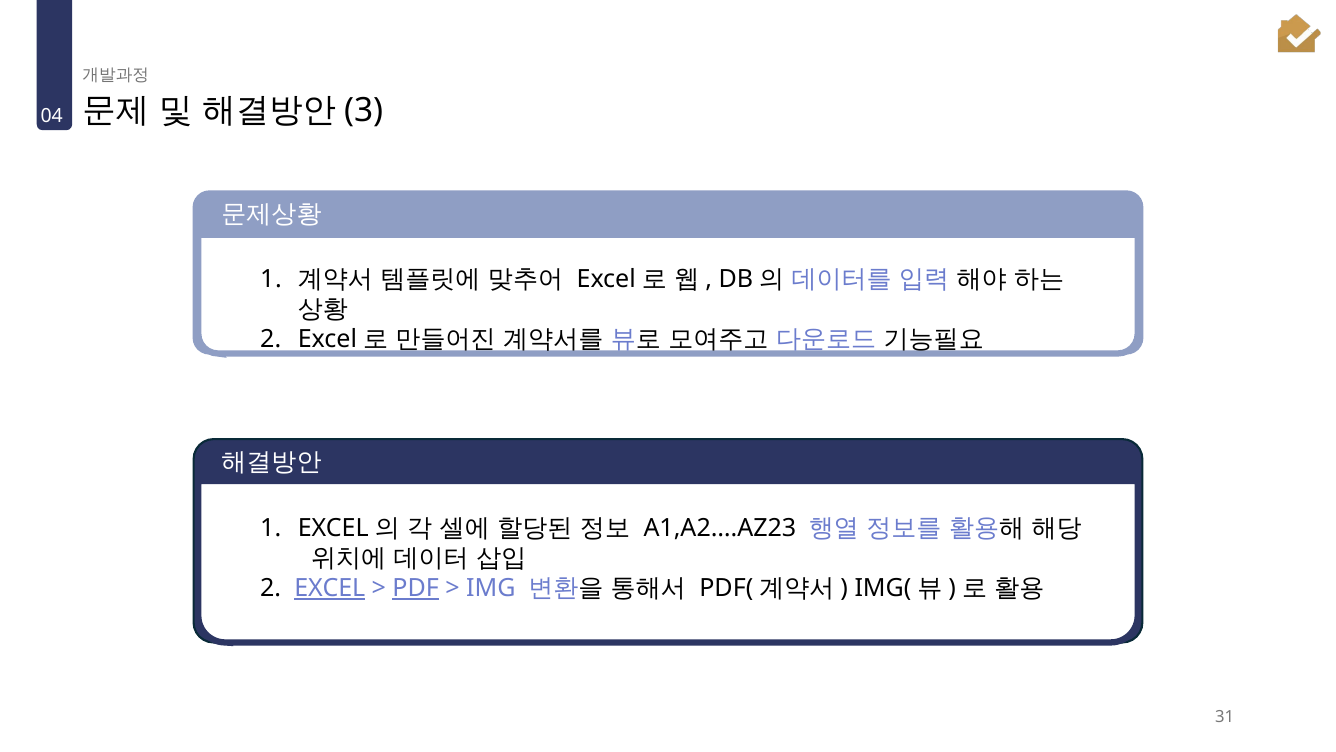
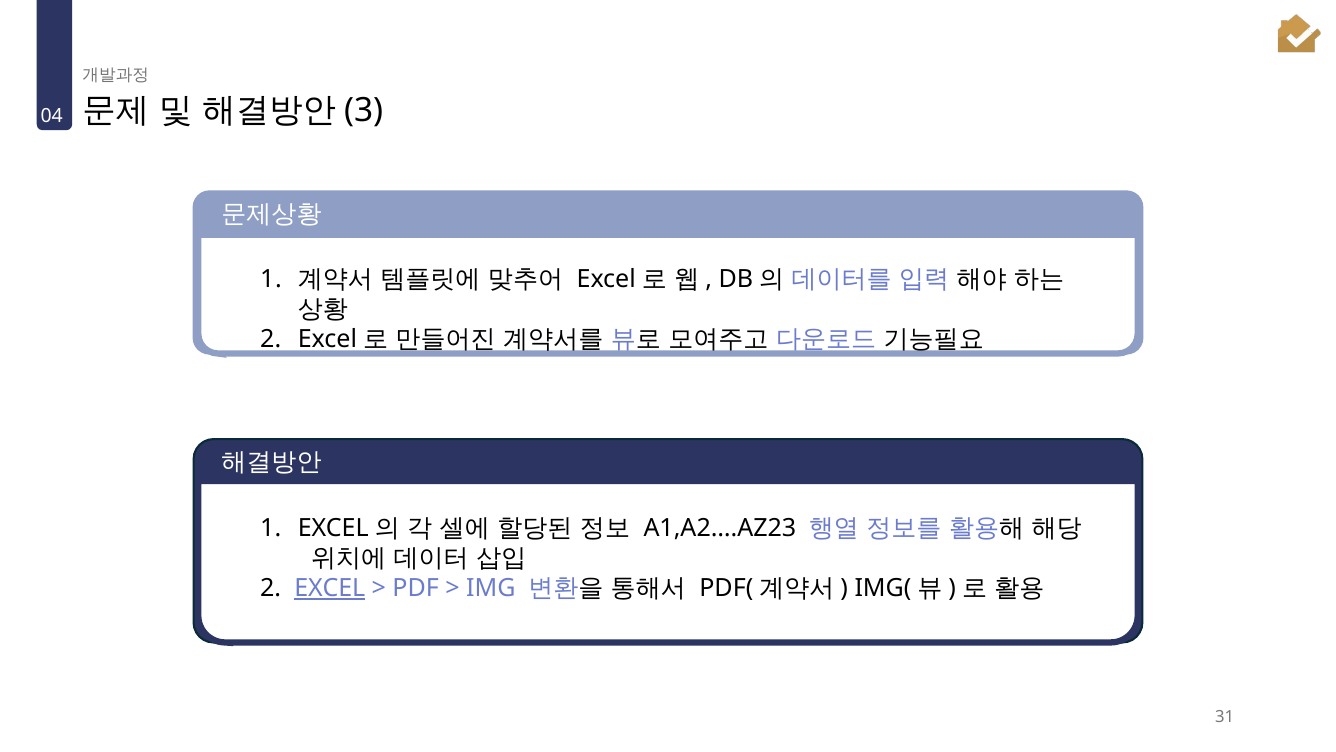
PDF underline: present -> none
